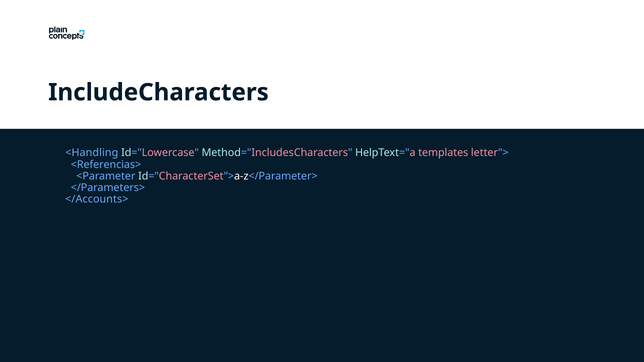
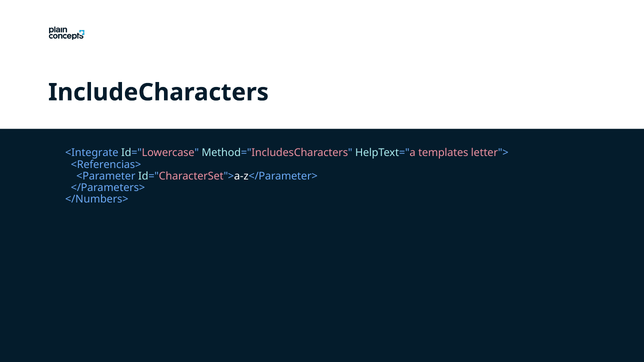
<Handling: <Handling -> <Integrate
</Accounts>: </Accounts> -> </Numbers>
